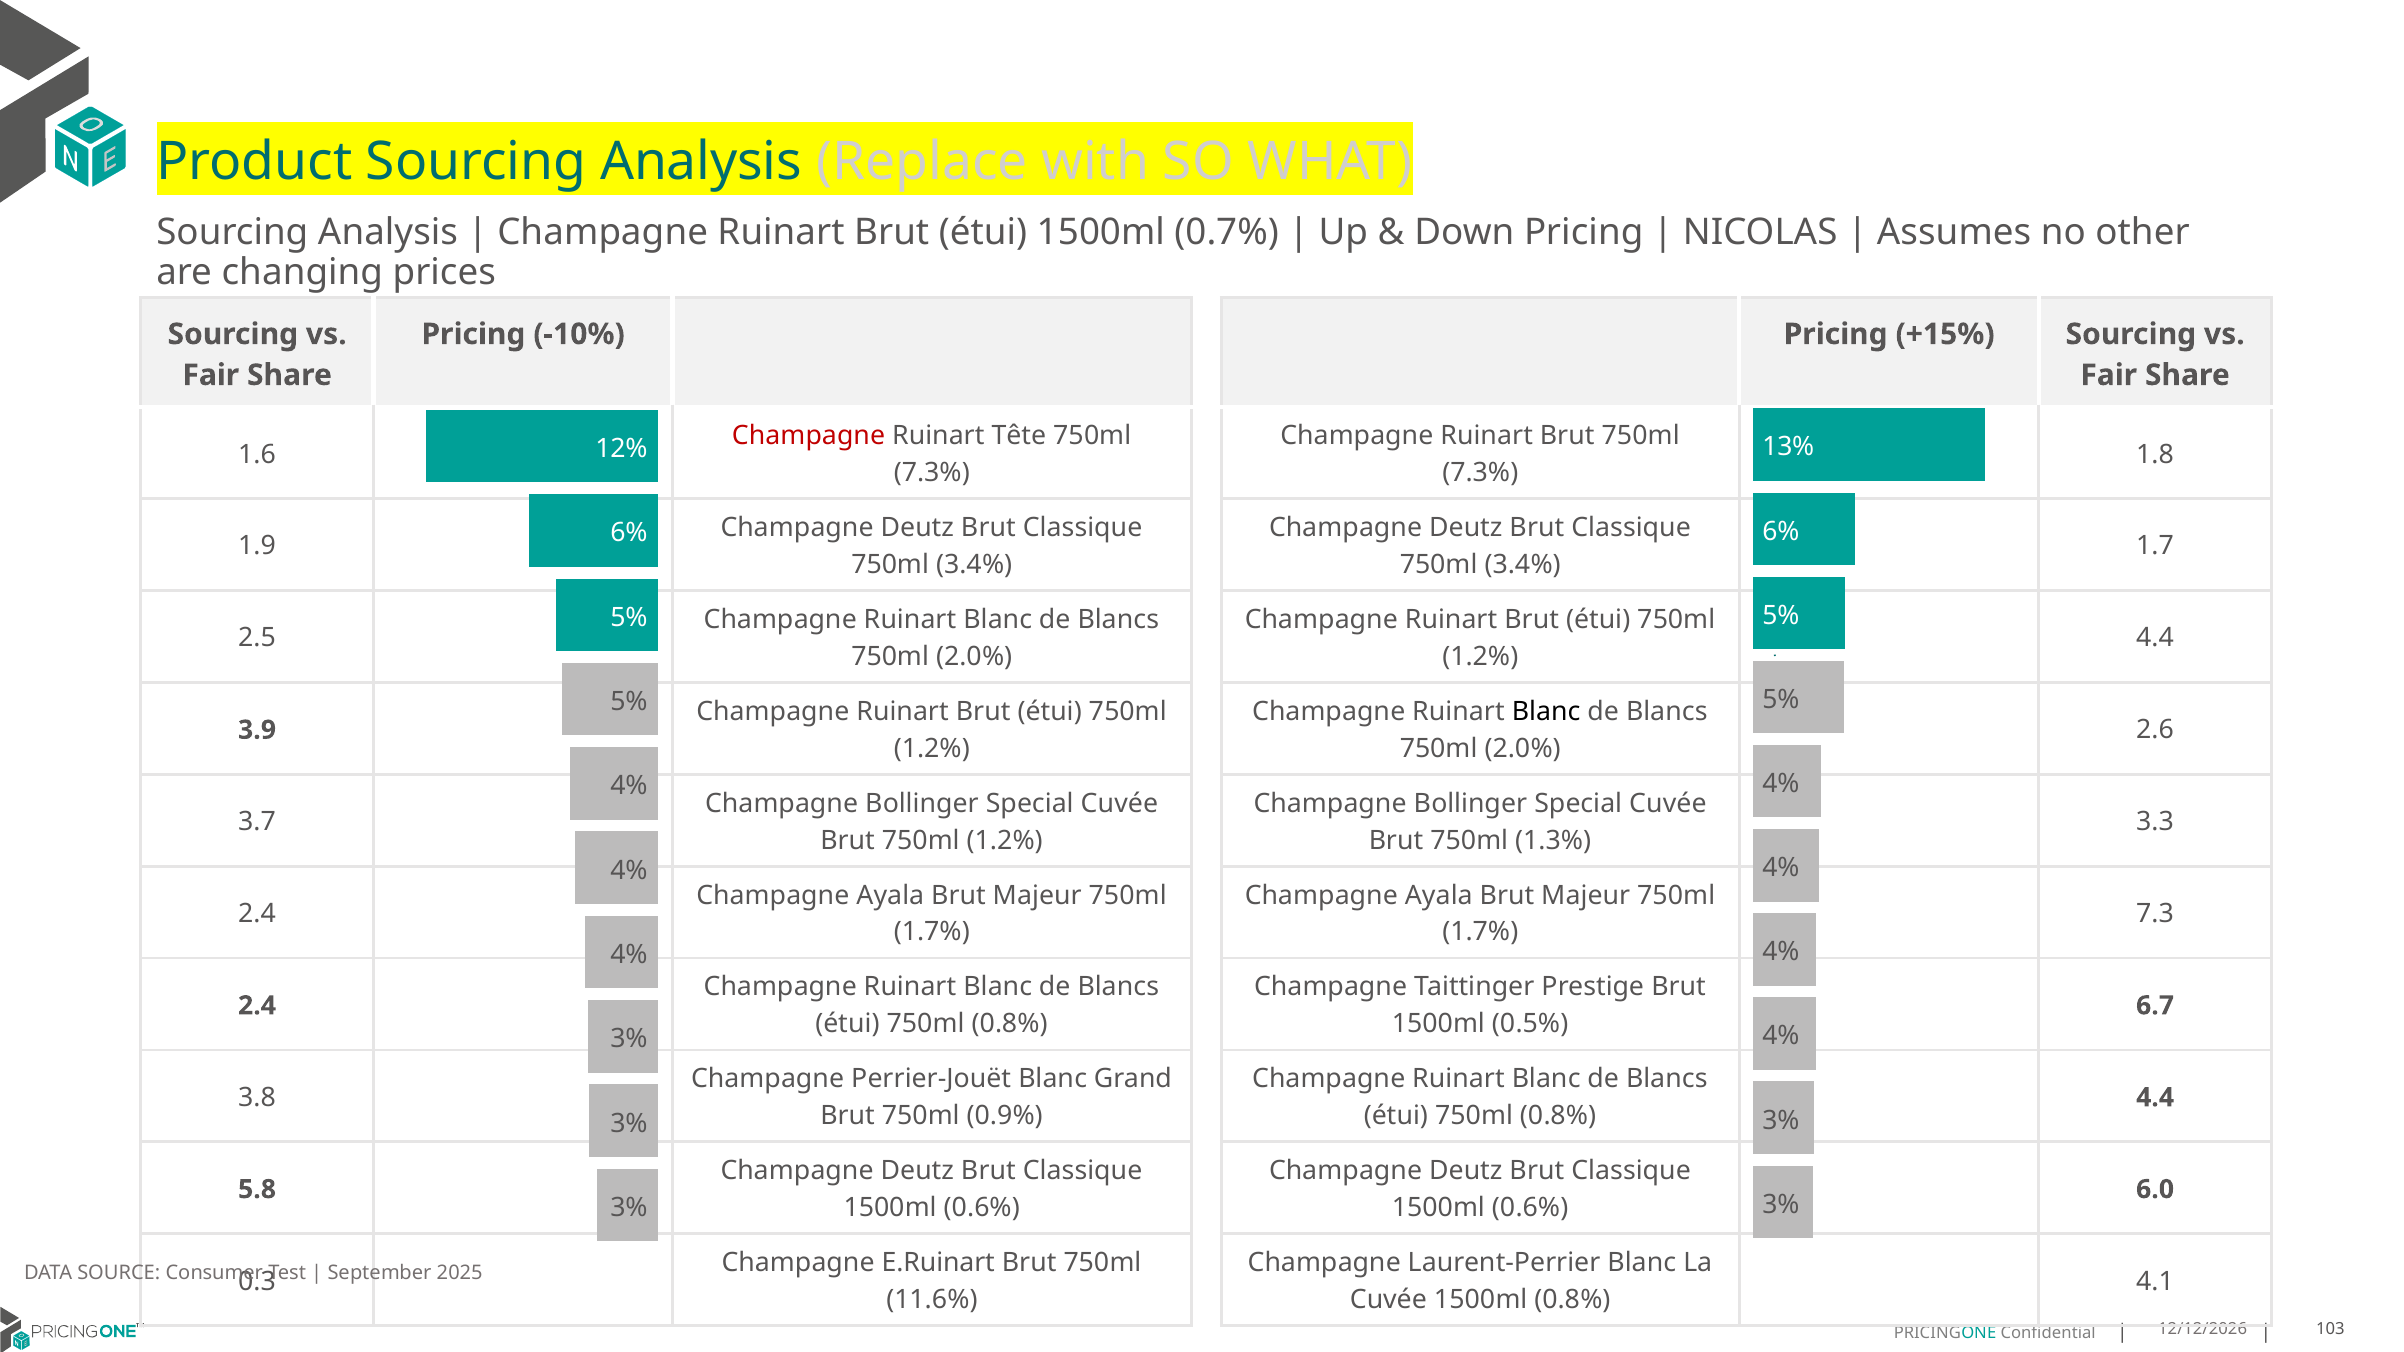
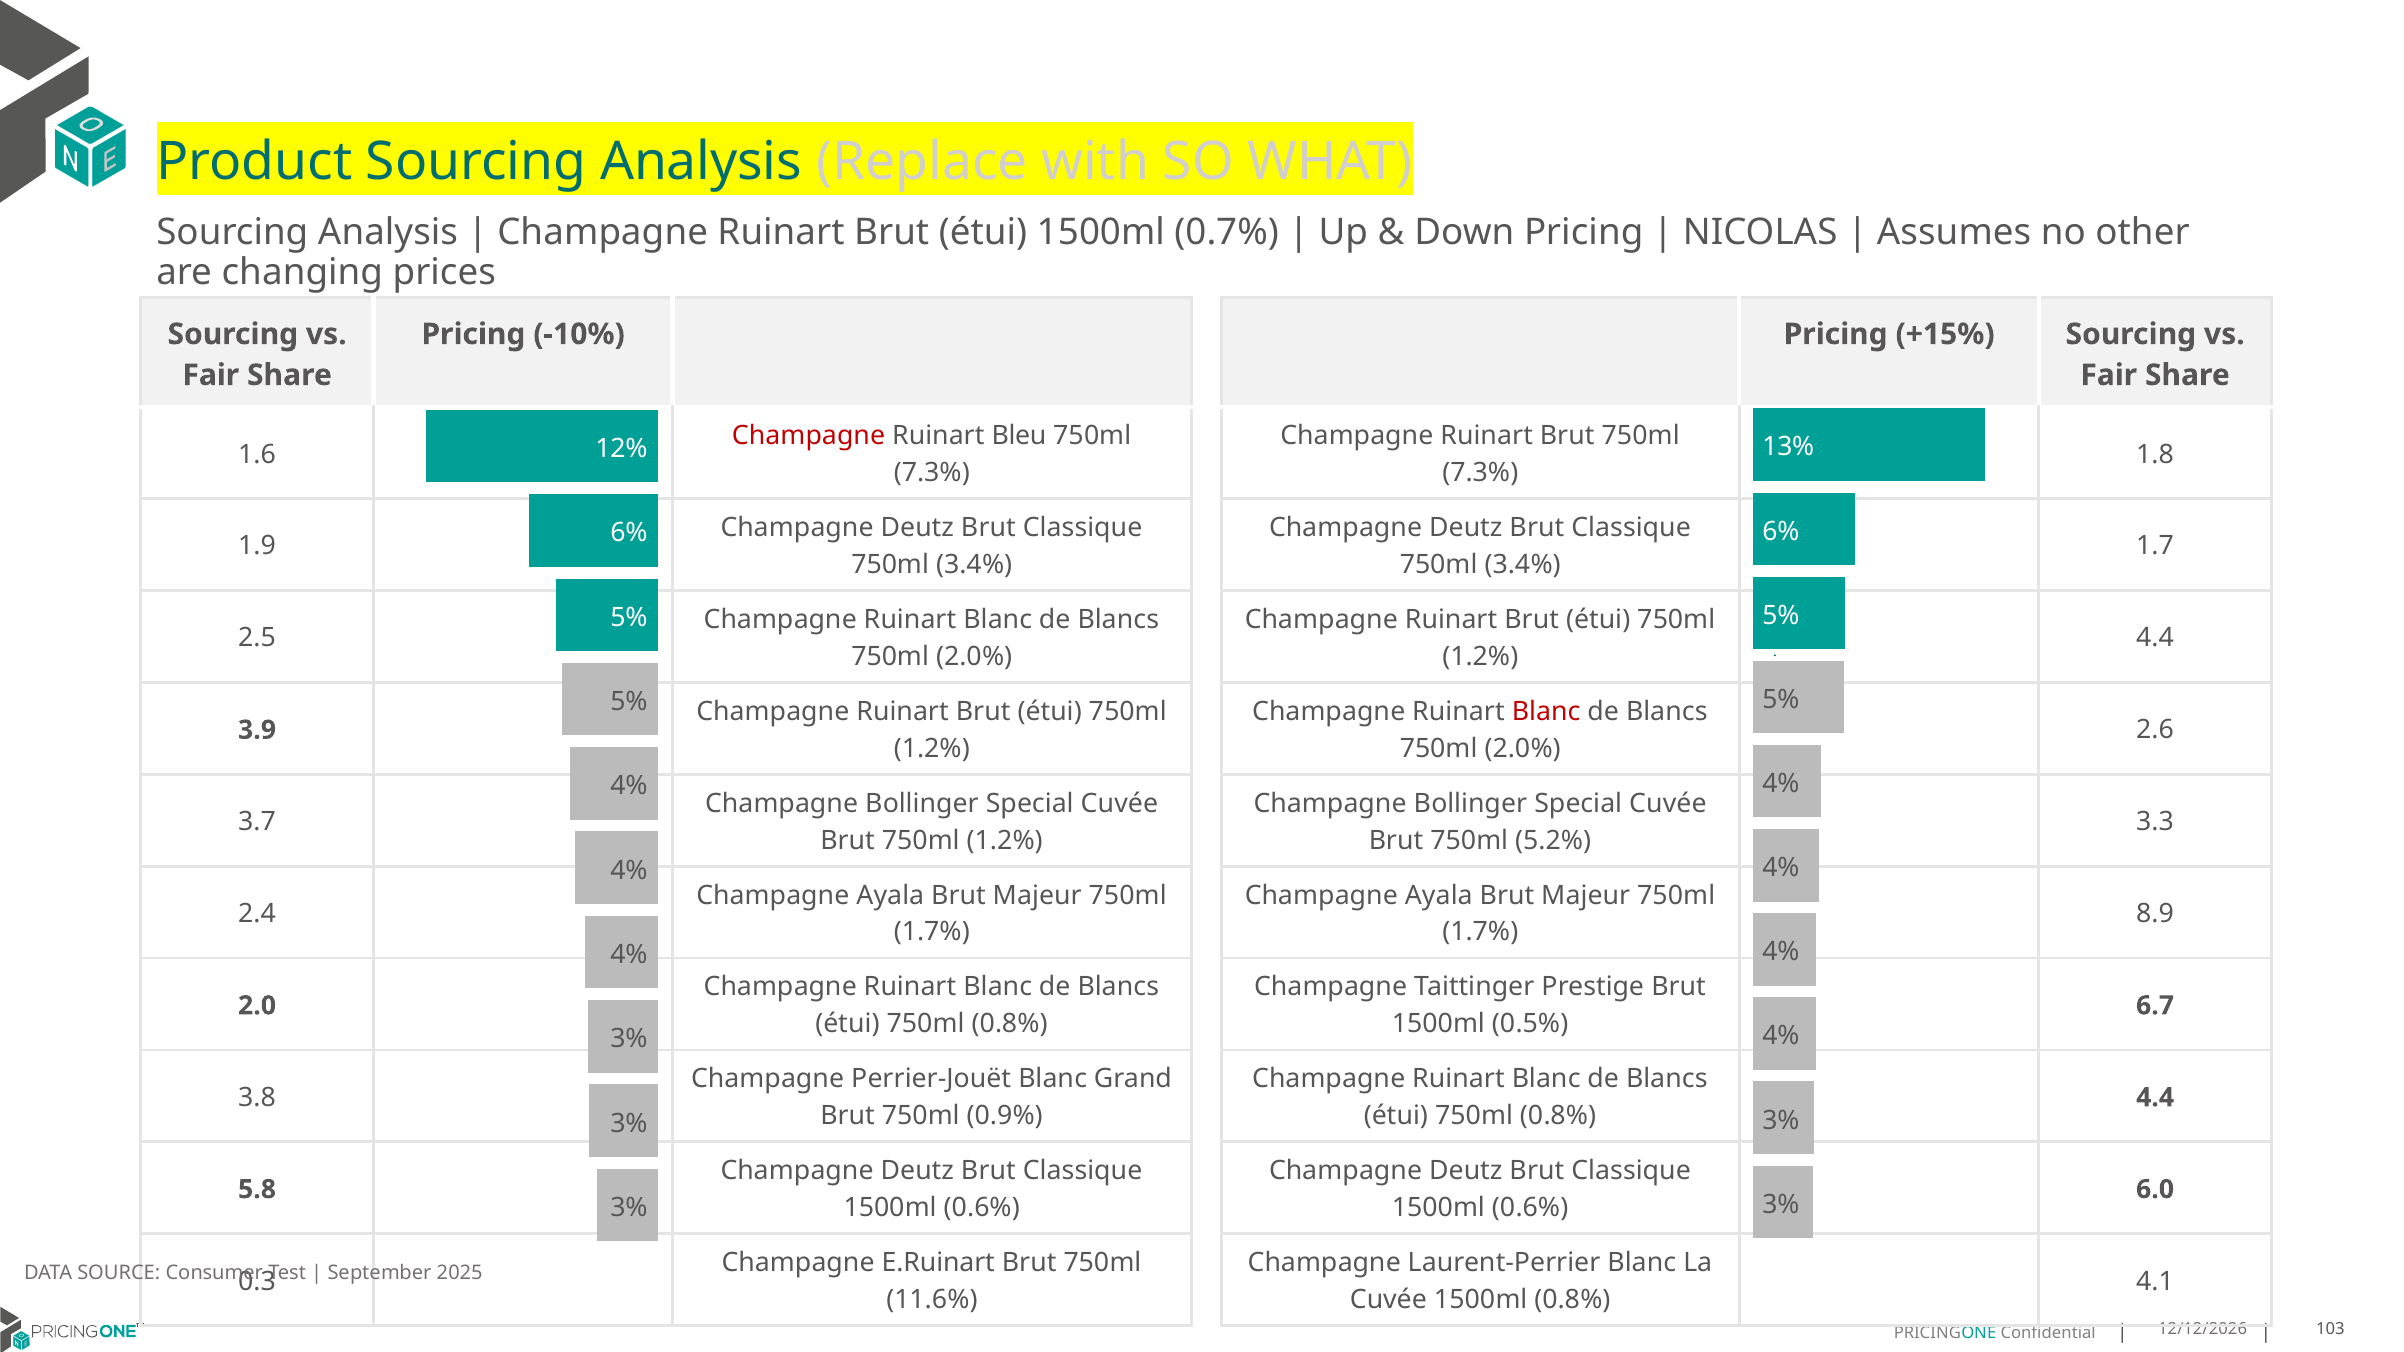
Tête: Tête -> Bleu
Blanc at (1546, 712) colour: black -> red
1.3%: 1.3% -> 5.2%
7.3: 7.3 -> 8.9
2.4 at (257, 1006): 2.4 -> 2.0
